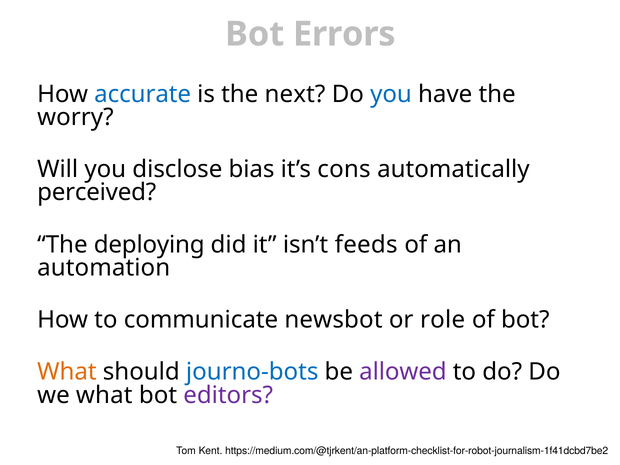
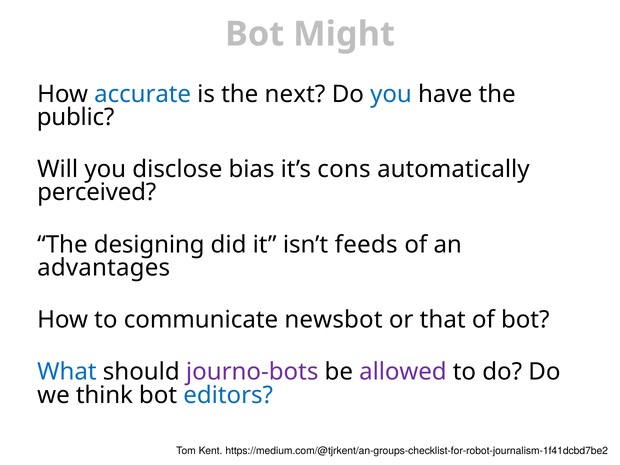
Errors: Errors -> Might
worry: worry -> public
deploying: deploying -> designing
automation: automation -> advantages
role: role -> that
What at (67, 372) colour: orange -> blue
journo-bots colour: blue -> purple
we what: what -> think
editors colour: purple -> blue
https://medium.com/@tjrkent/an-platform-checklist-for-robot-journalism-1f41dcbd7be2: https://medium.com/@tjrkent/an-platform-checklist-for-robot-journalism-1f41dcbd7be2 -> https://medium.com/@tjrkent/an-groups-checklist-for-robot-journalism-1f41dcbd7be2
